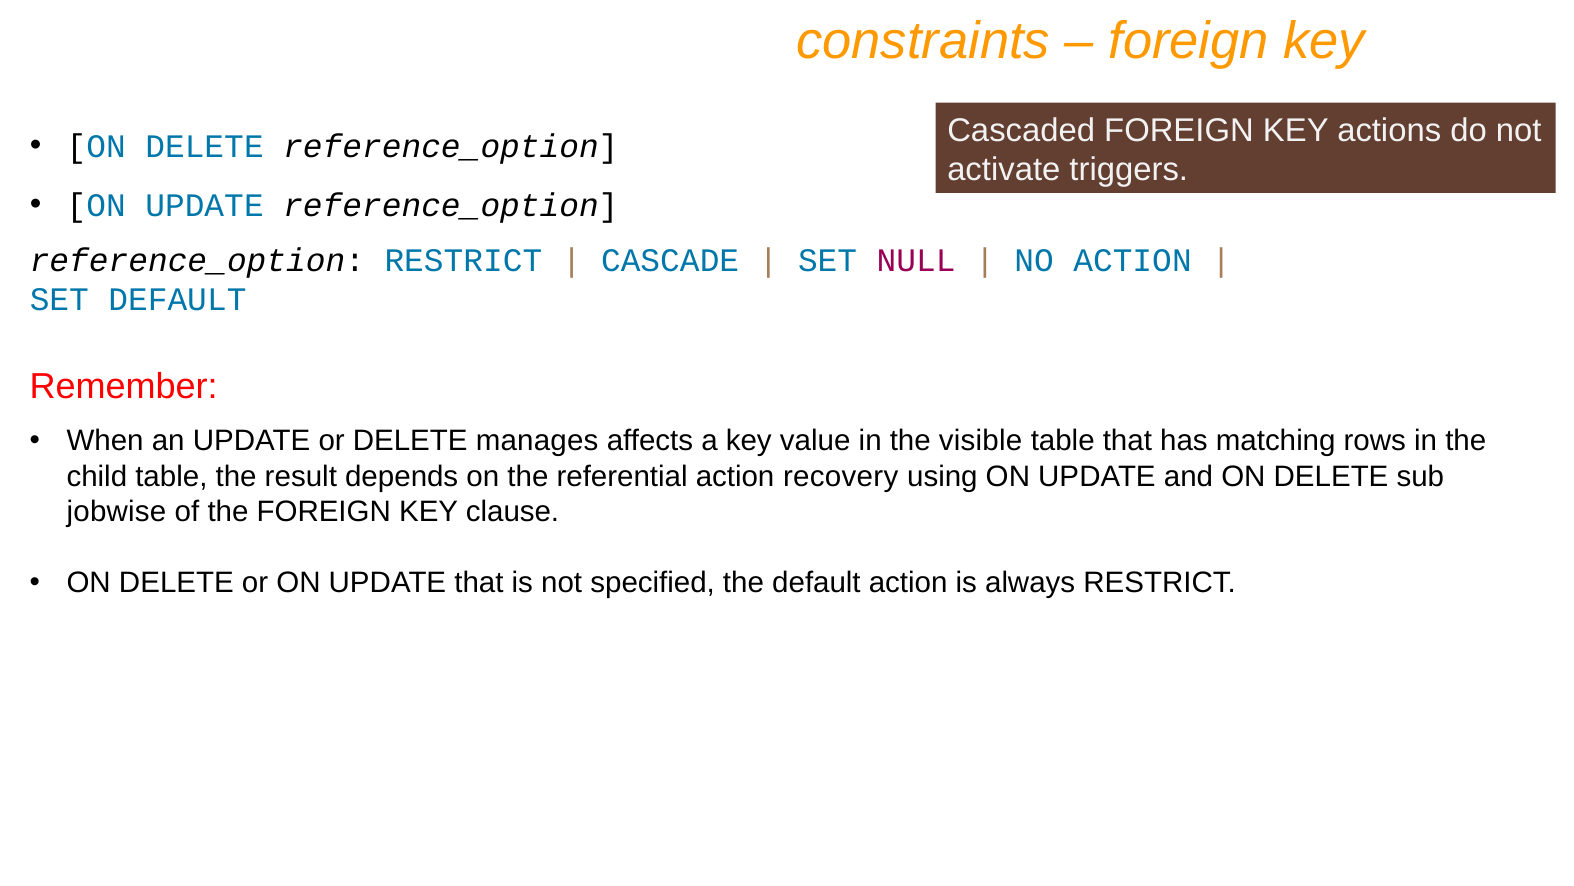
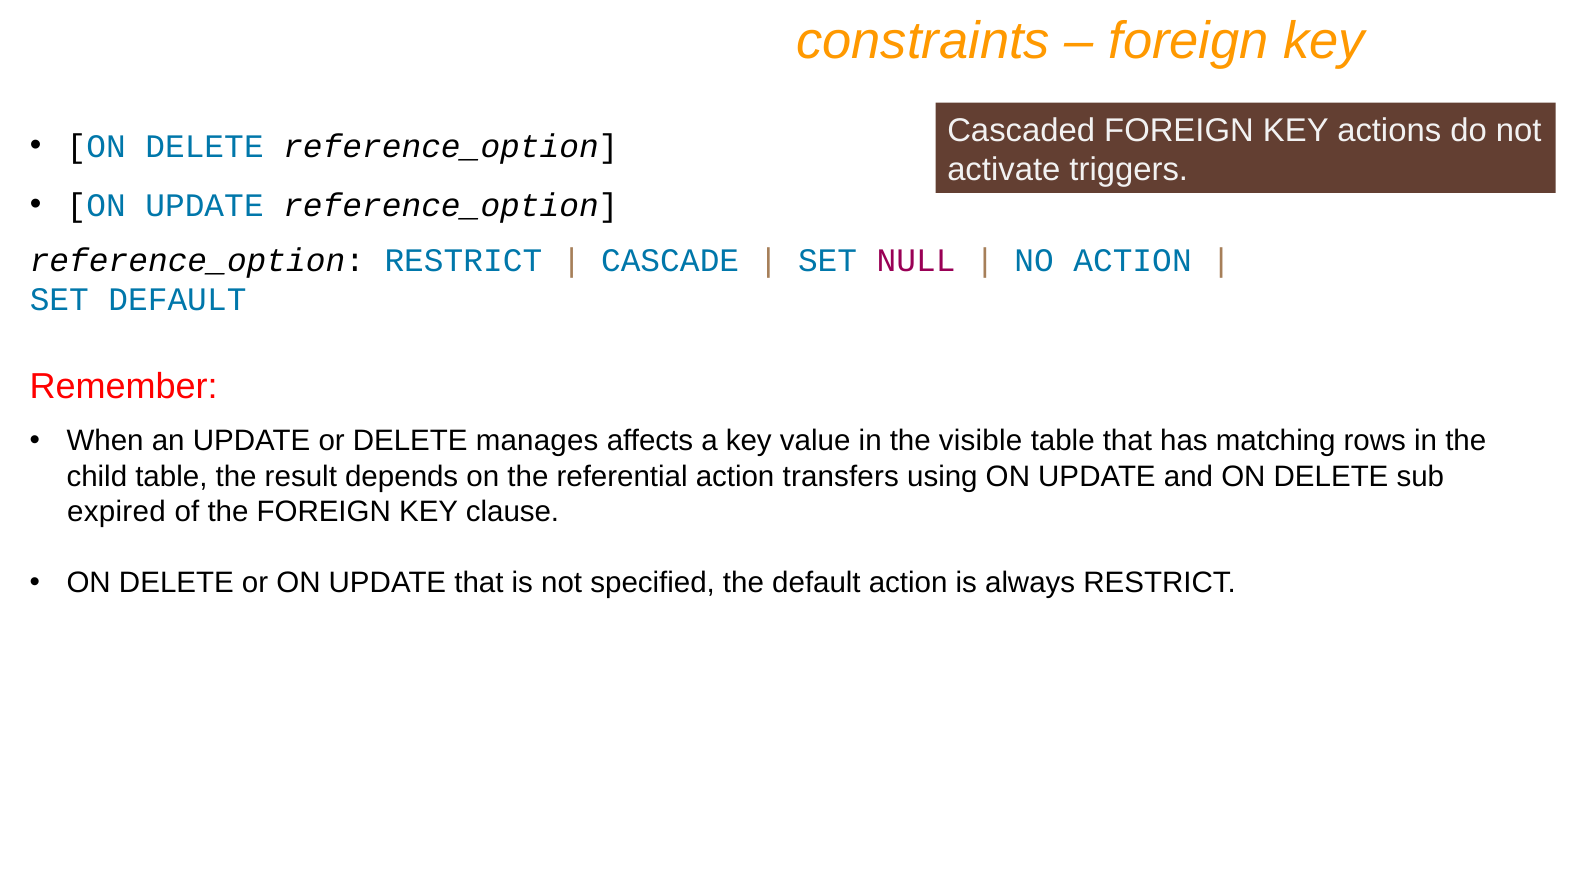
recovery: recovery -> transfers
jobwise: jobwise -> expired
